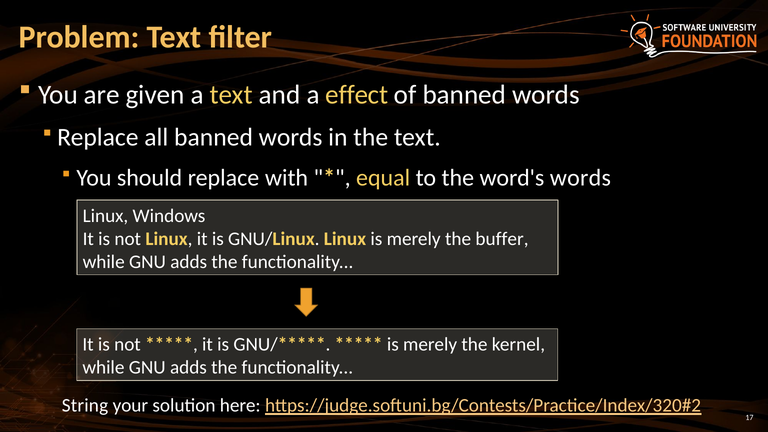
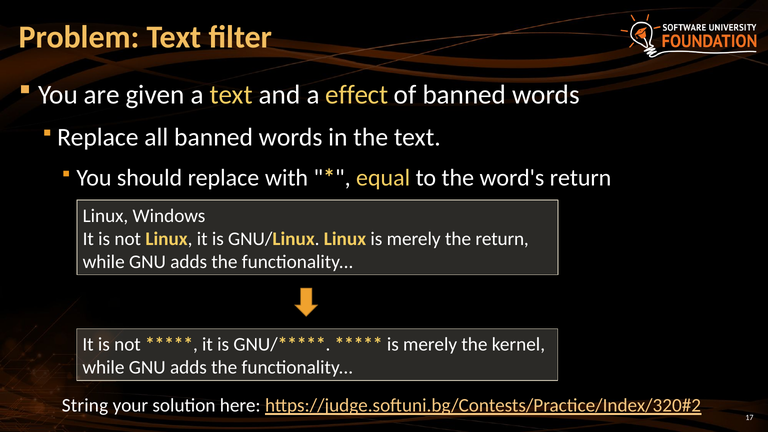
word's words: words -> return
the buffer: buffer -> return
